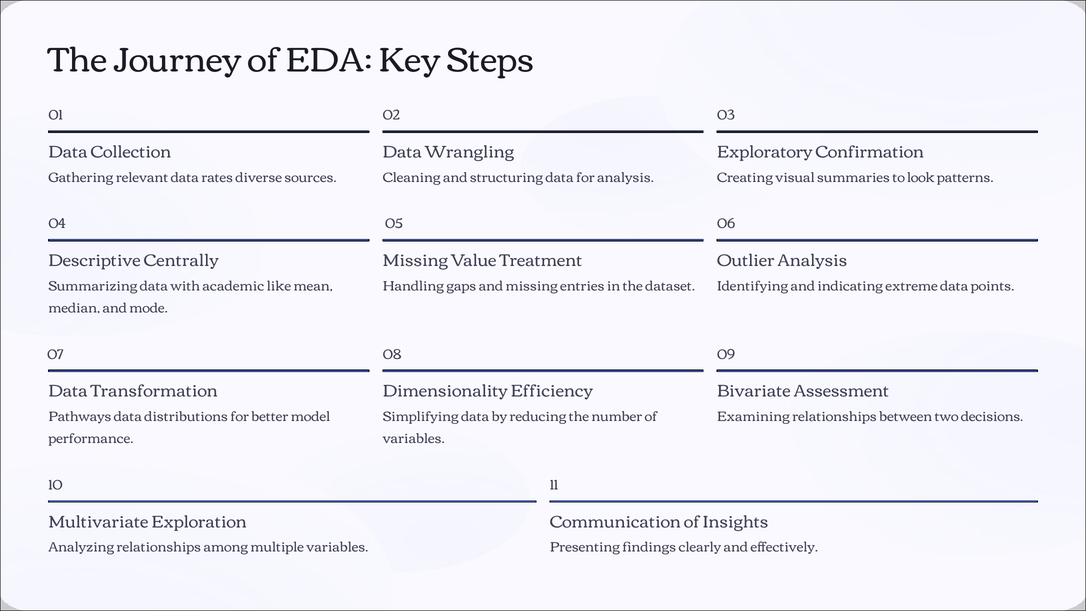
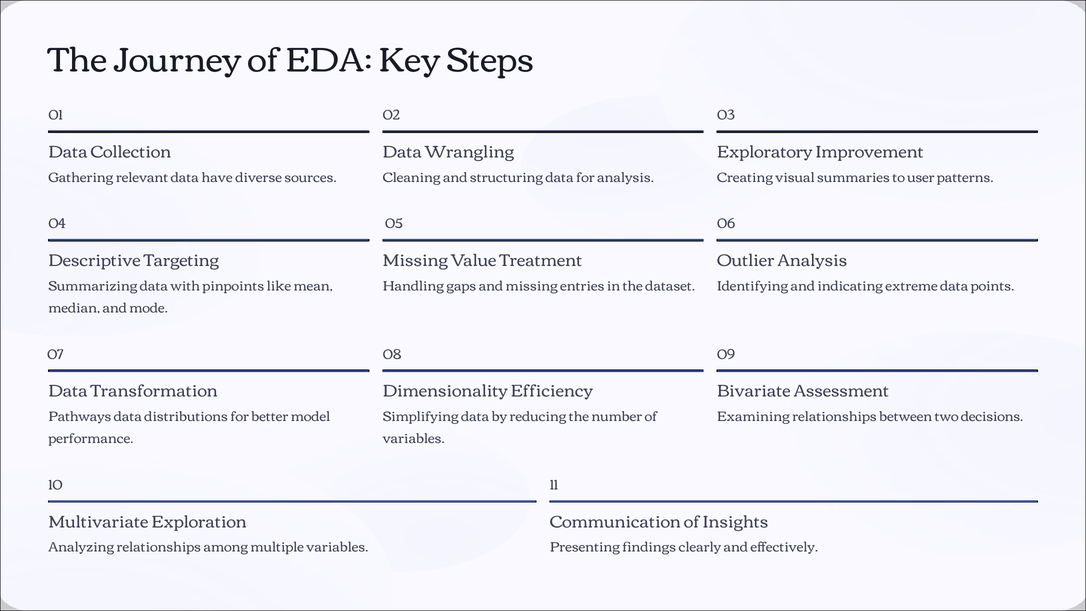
Confirmation: Confirmation -> Improvement
rates: rates -> have
look: look -> user
Centrally: Centrally -> Targeting
academic: academic -> pinpoints
